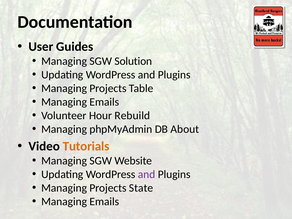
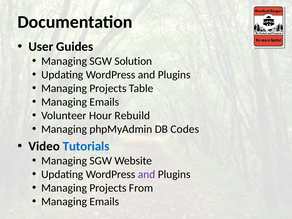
About: About -> Codes
Tutorials colour: orange -> blue
State: State -> From
